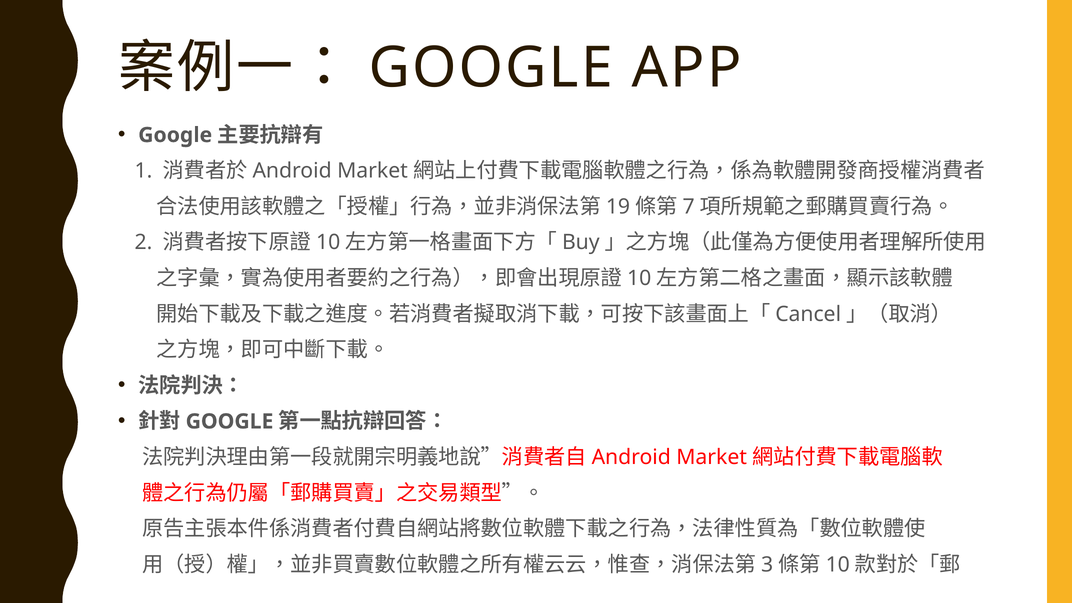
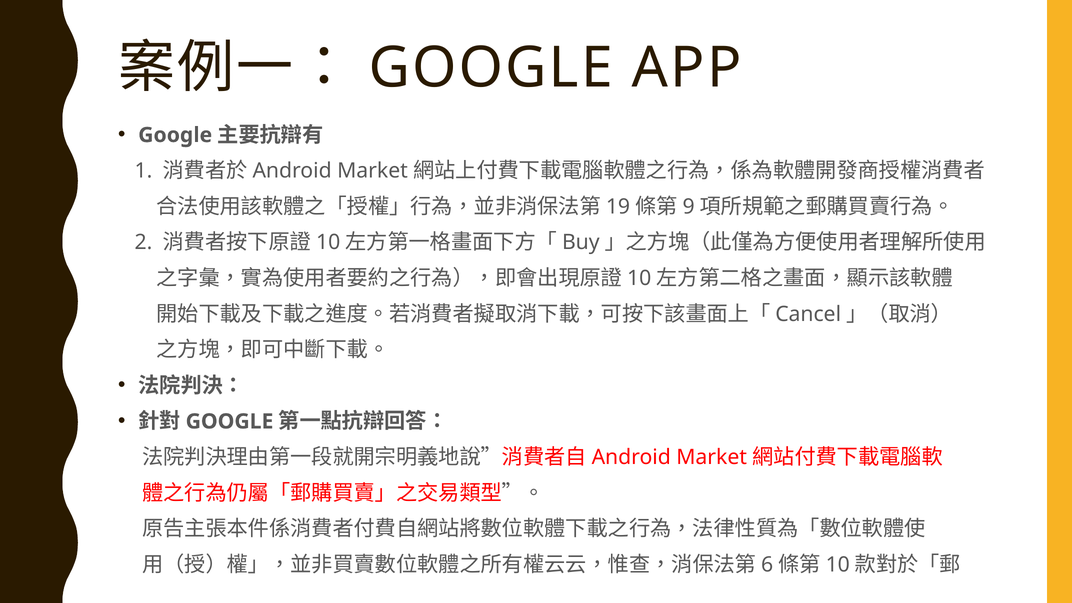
7: 7 -> 9
3: 3 -> 6
